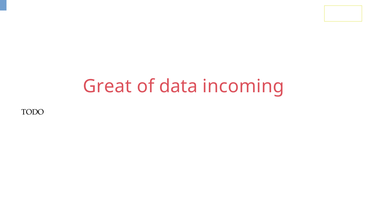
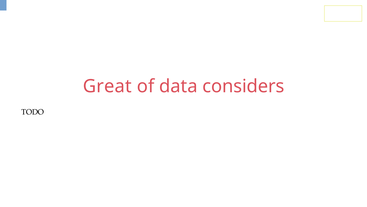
incoming: incoming -> considers
